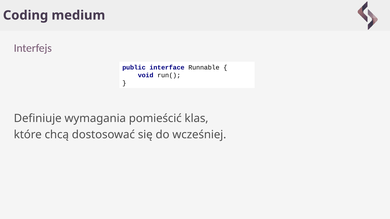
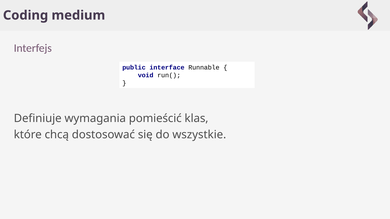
wcześniej: wcześniej -> wszystkie
